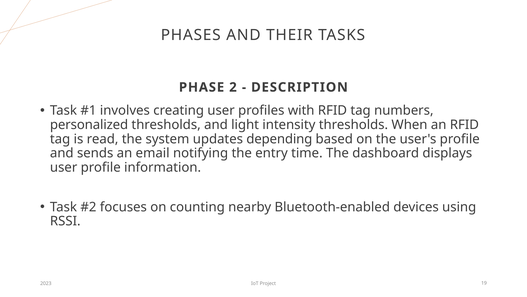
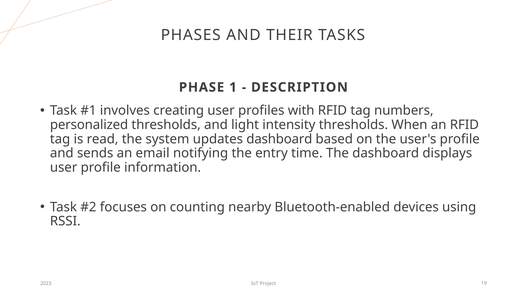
2: 2 -> 1
updates depending: depending -> dashboard
